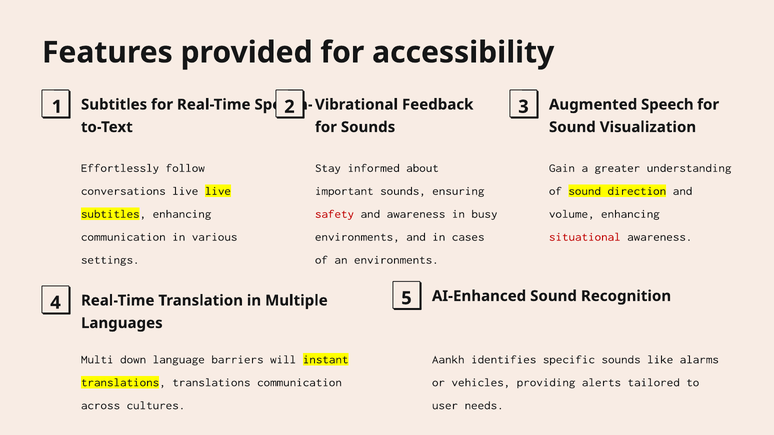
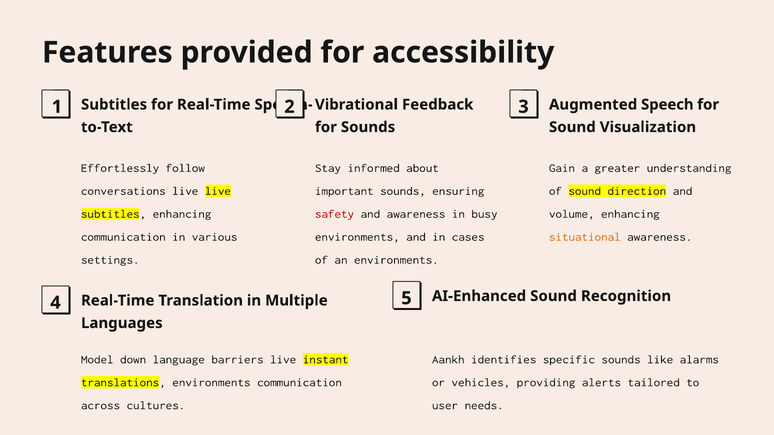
situational colour: red -> orange
Multi: Multi -> Model
barriers will: will -> live
translations translations: translations -> environments
